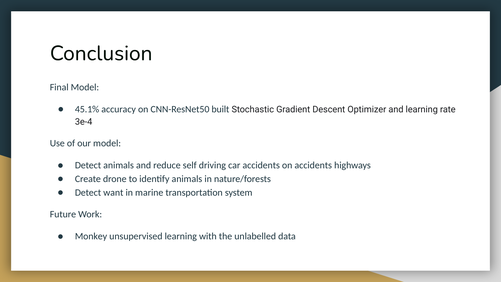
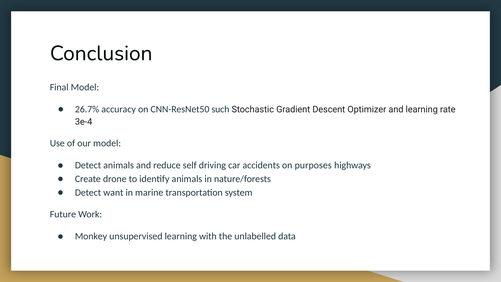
45.1%: 45.1% -> 26.7%
built: built -> such
on accidents: accidents -> purposes
